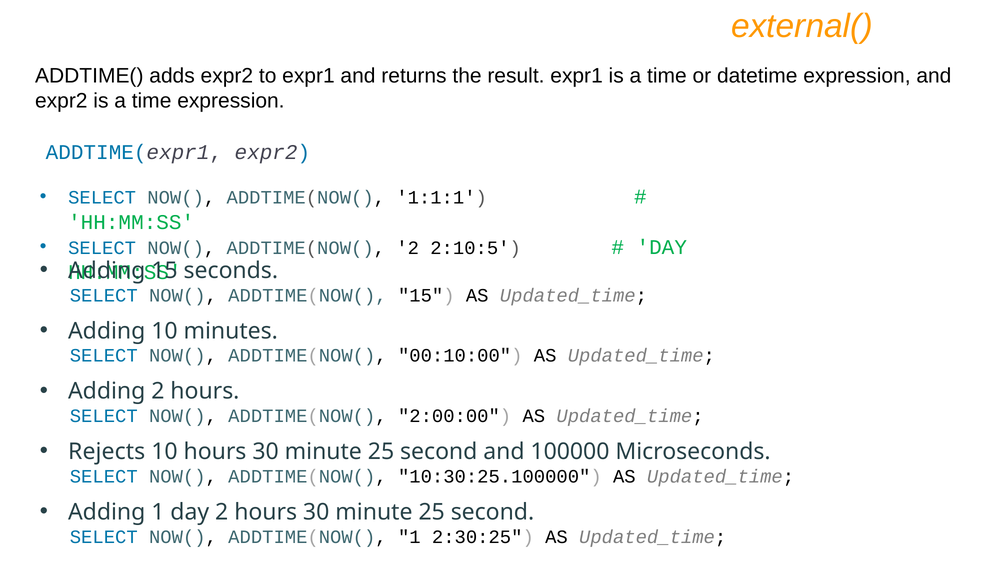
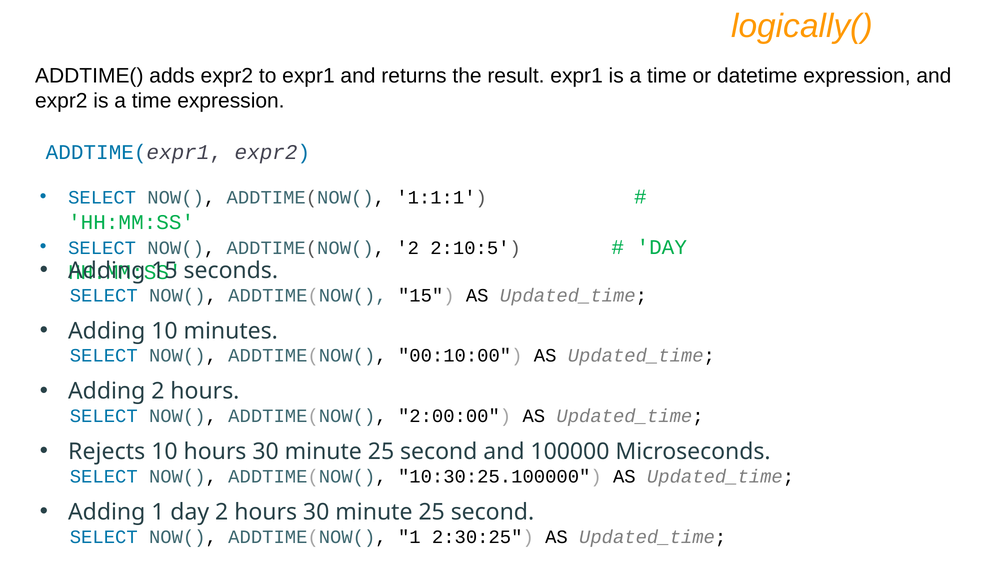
external(: external( -> logically(
